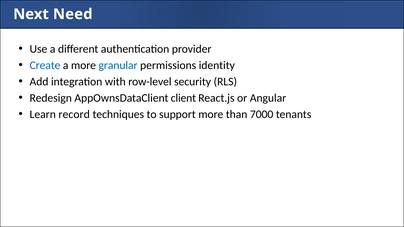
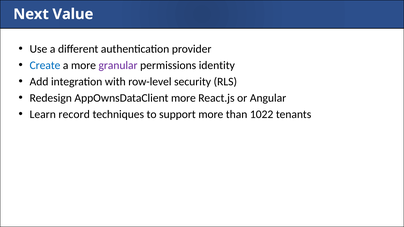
Need: Need -> Value
granular colour: blue -> purple
AppOwnsDataClient client: client -> more
7000: 7000 -> 1022
